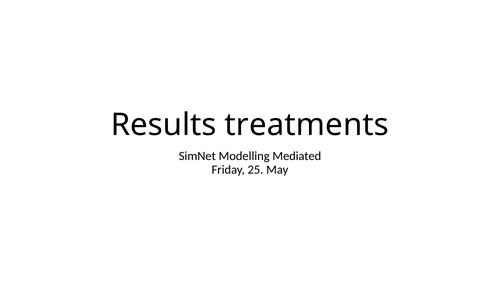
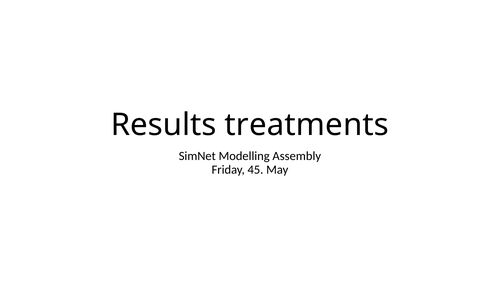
Mediated: Mediated -> Assembly
25: 25 -> 45
